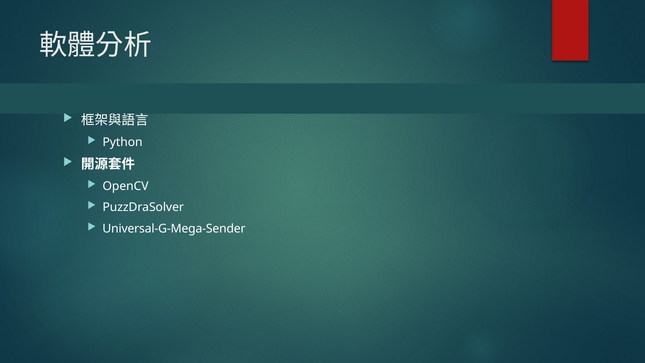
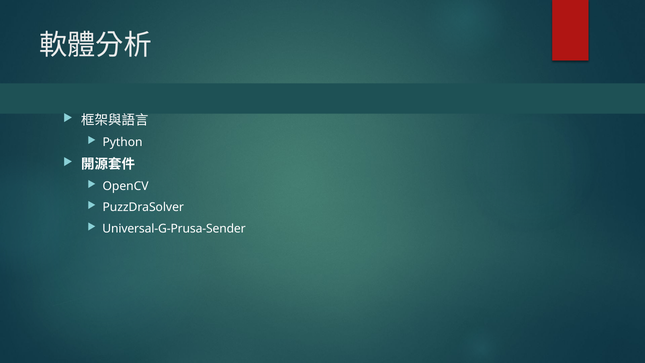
Universal-G-Mega-Sender: Universal-G-Mega-Sender -> Universal-G-Prusa-Sender
